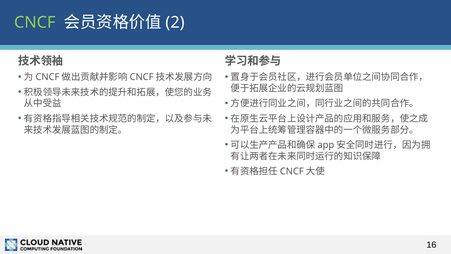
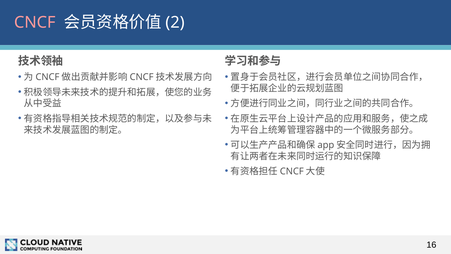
CNCF colour: light green -> pink
